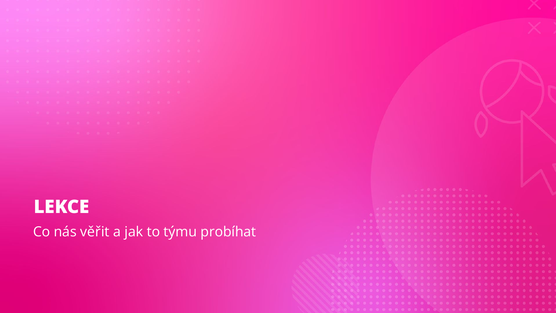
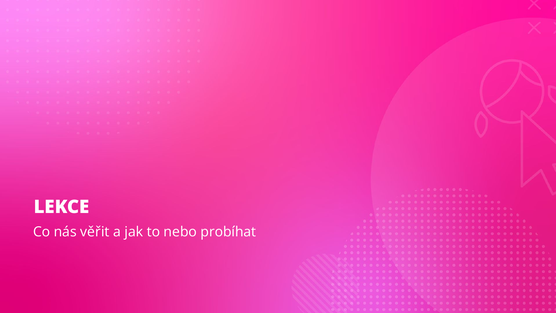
týmu: týmu -> nebo
